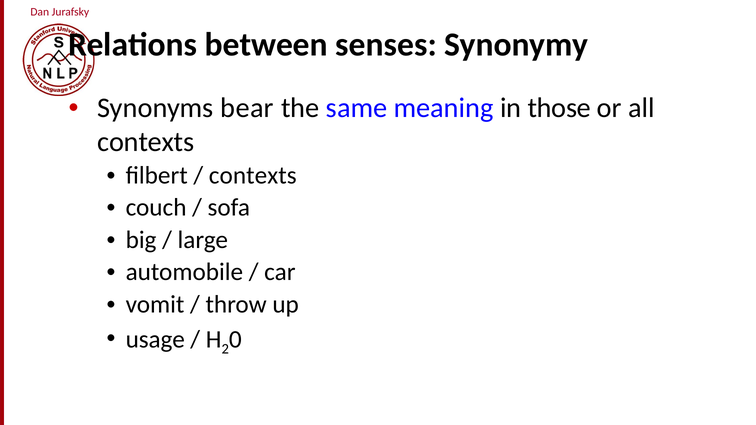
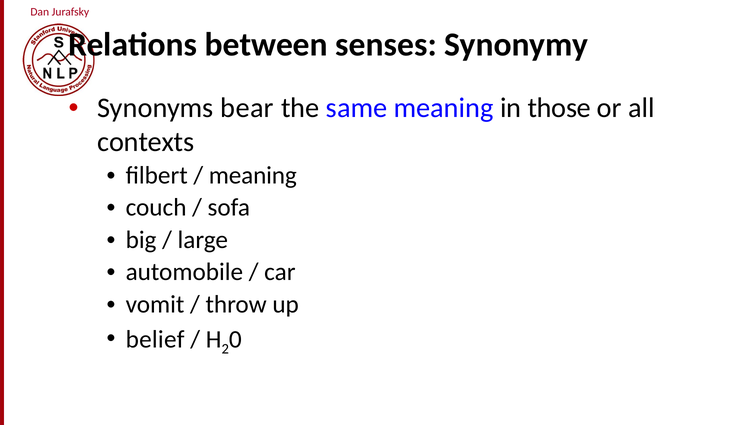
contexts at (253, 175): contexts -> meaning
usage: usage -> belief
